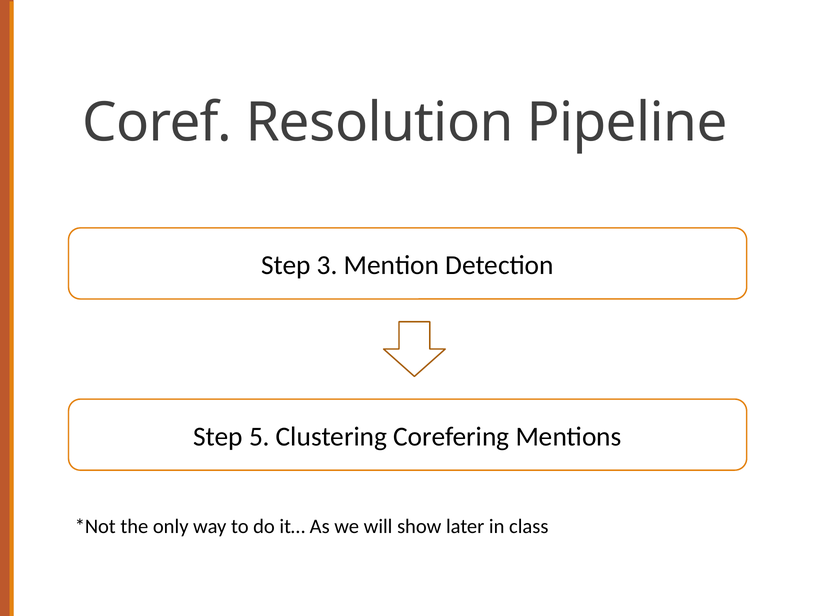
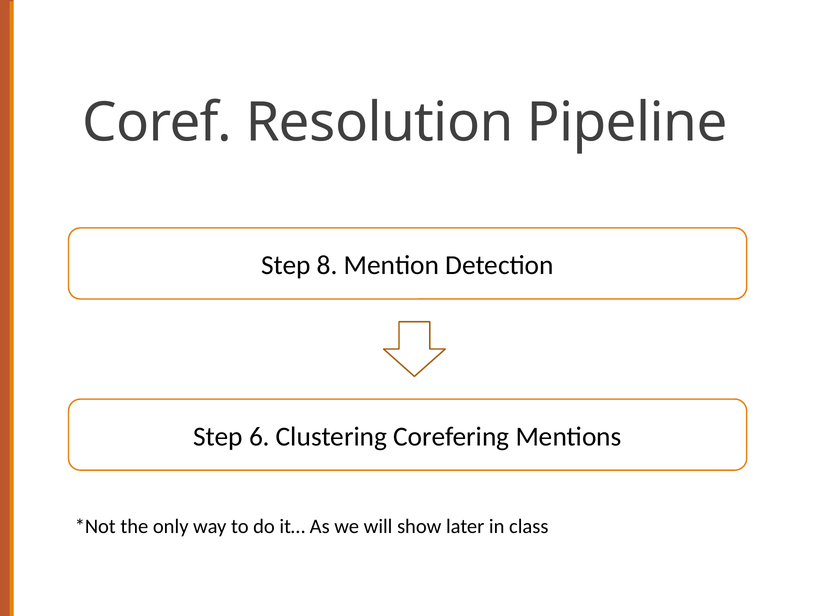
3: 3 -> 8
5: 5 -> 6
